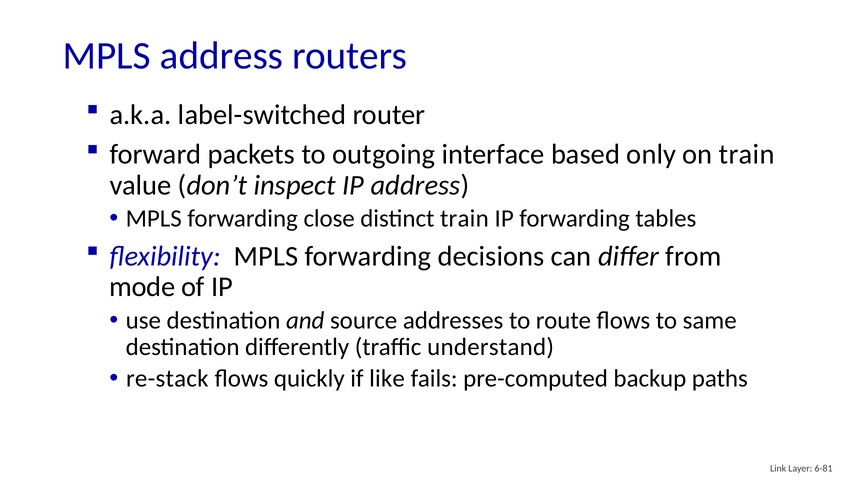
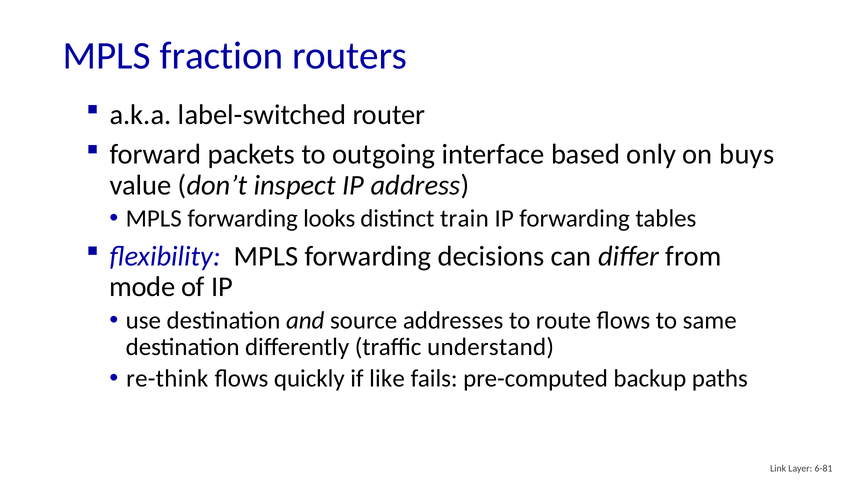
MPLS address: address -> fraction
on train: train -> buys
close: close -> looks
re-stack: re-stack -> re-think
